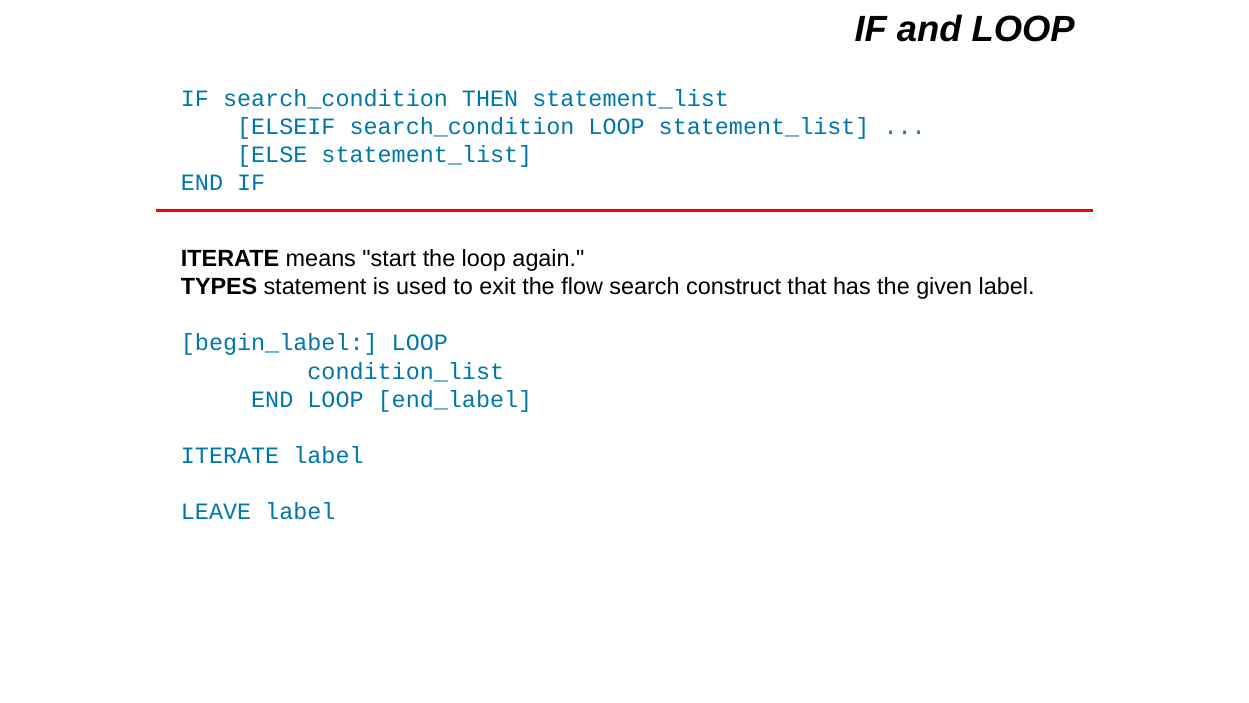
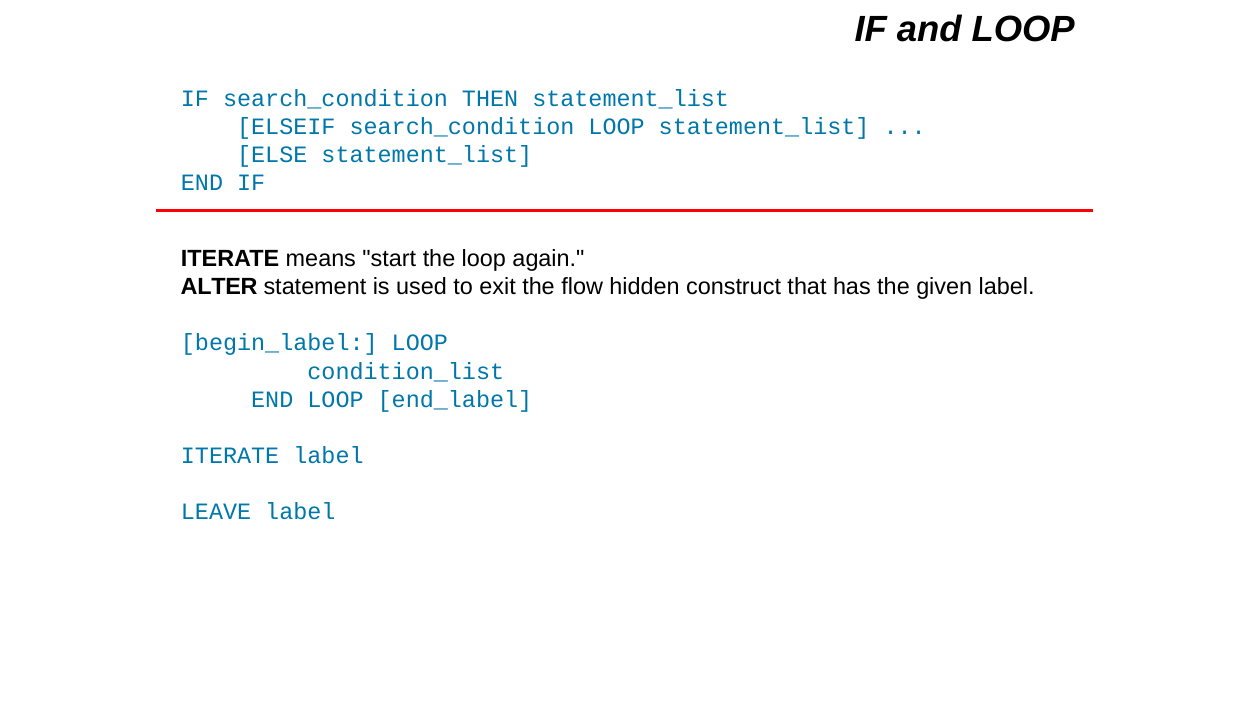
TYPES: TYPES -> ALTER
search: search -> hidden
